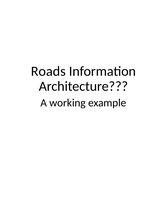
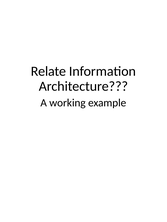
Roads: Roads -> Relate
